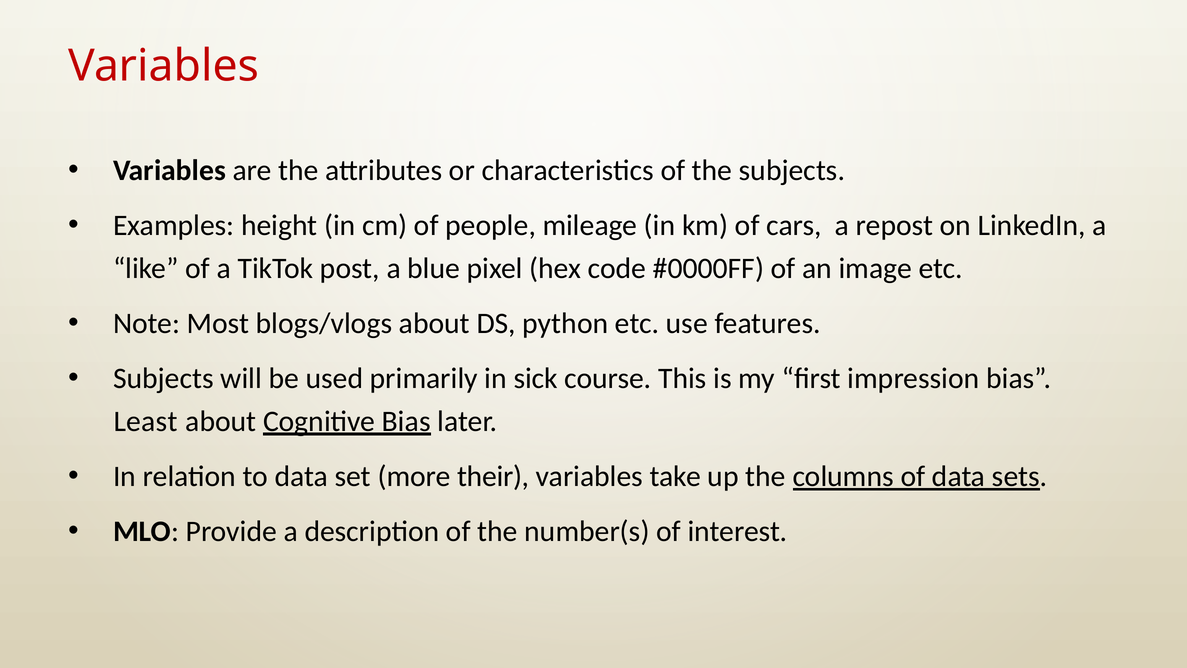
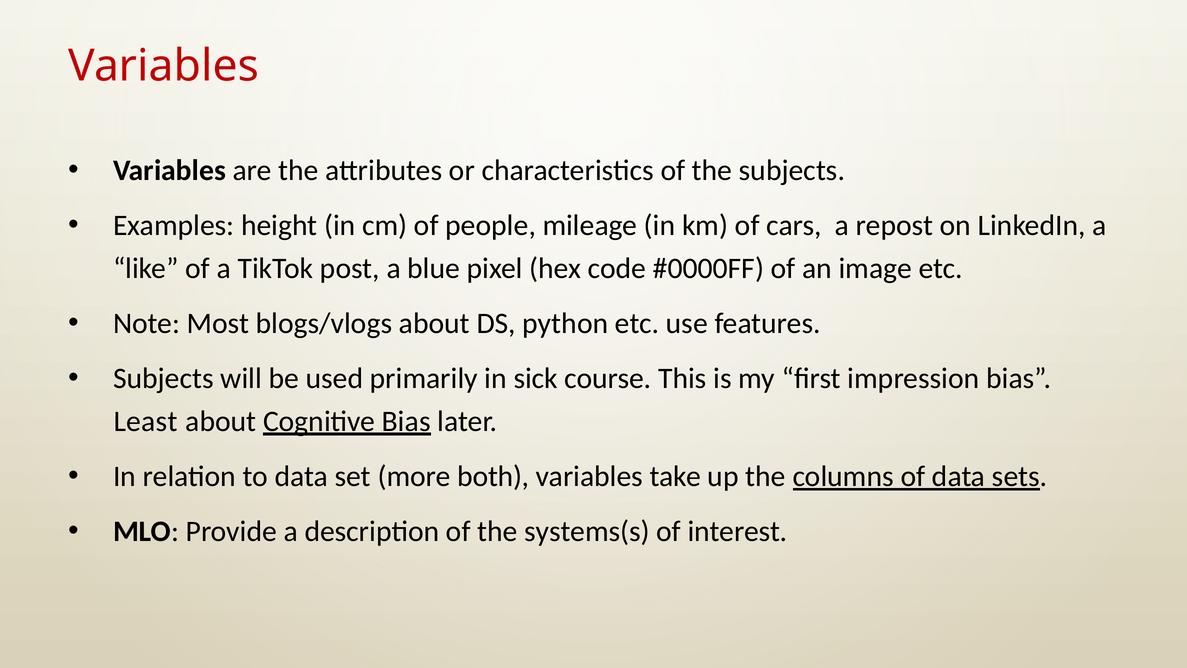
their: their -> both
number(s: number(s -> systems(s
